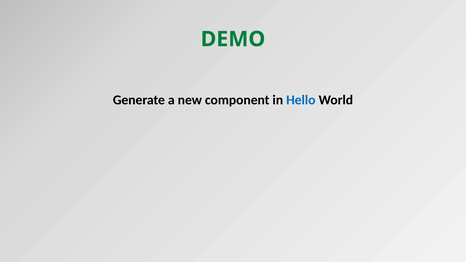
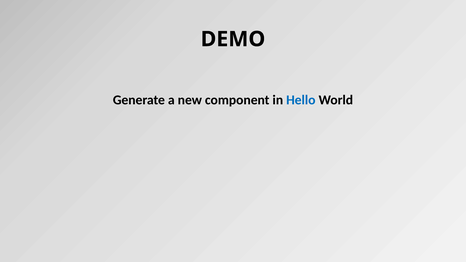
DEMO colour: green -> black
